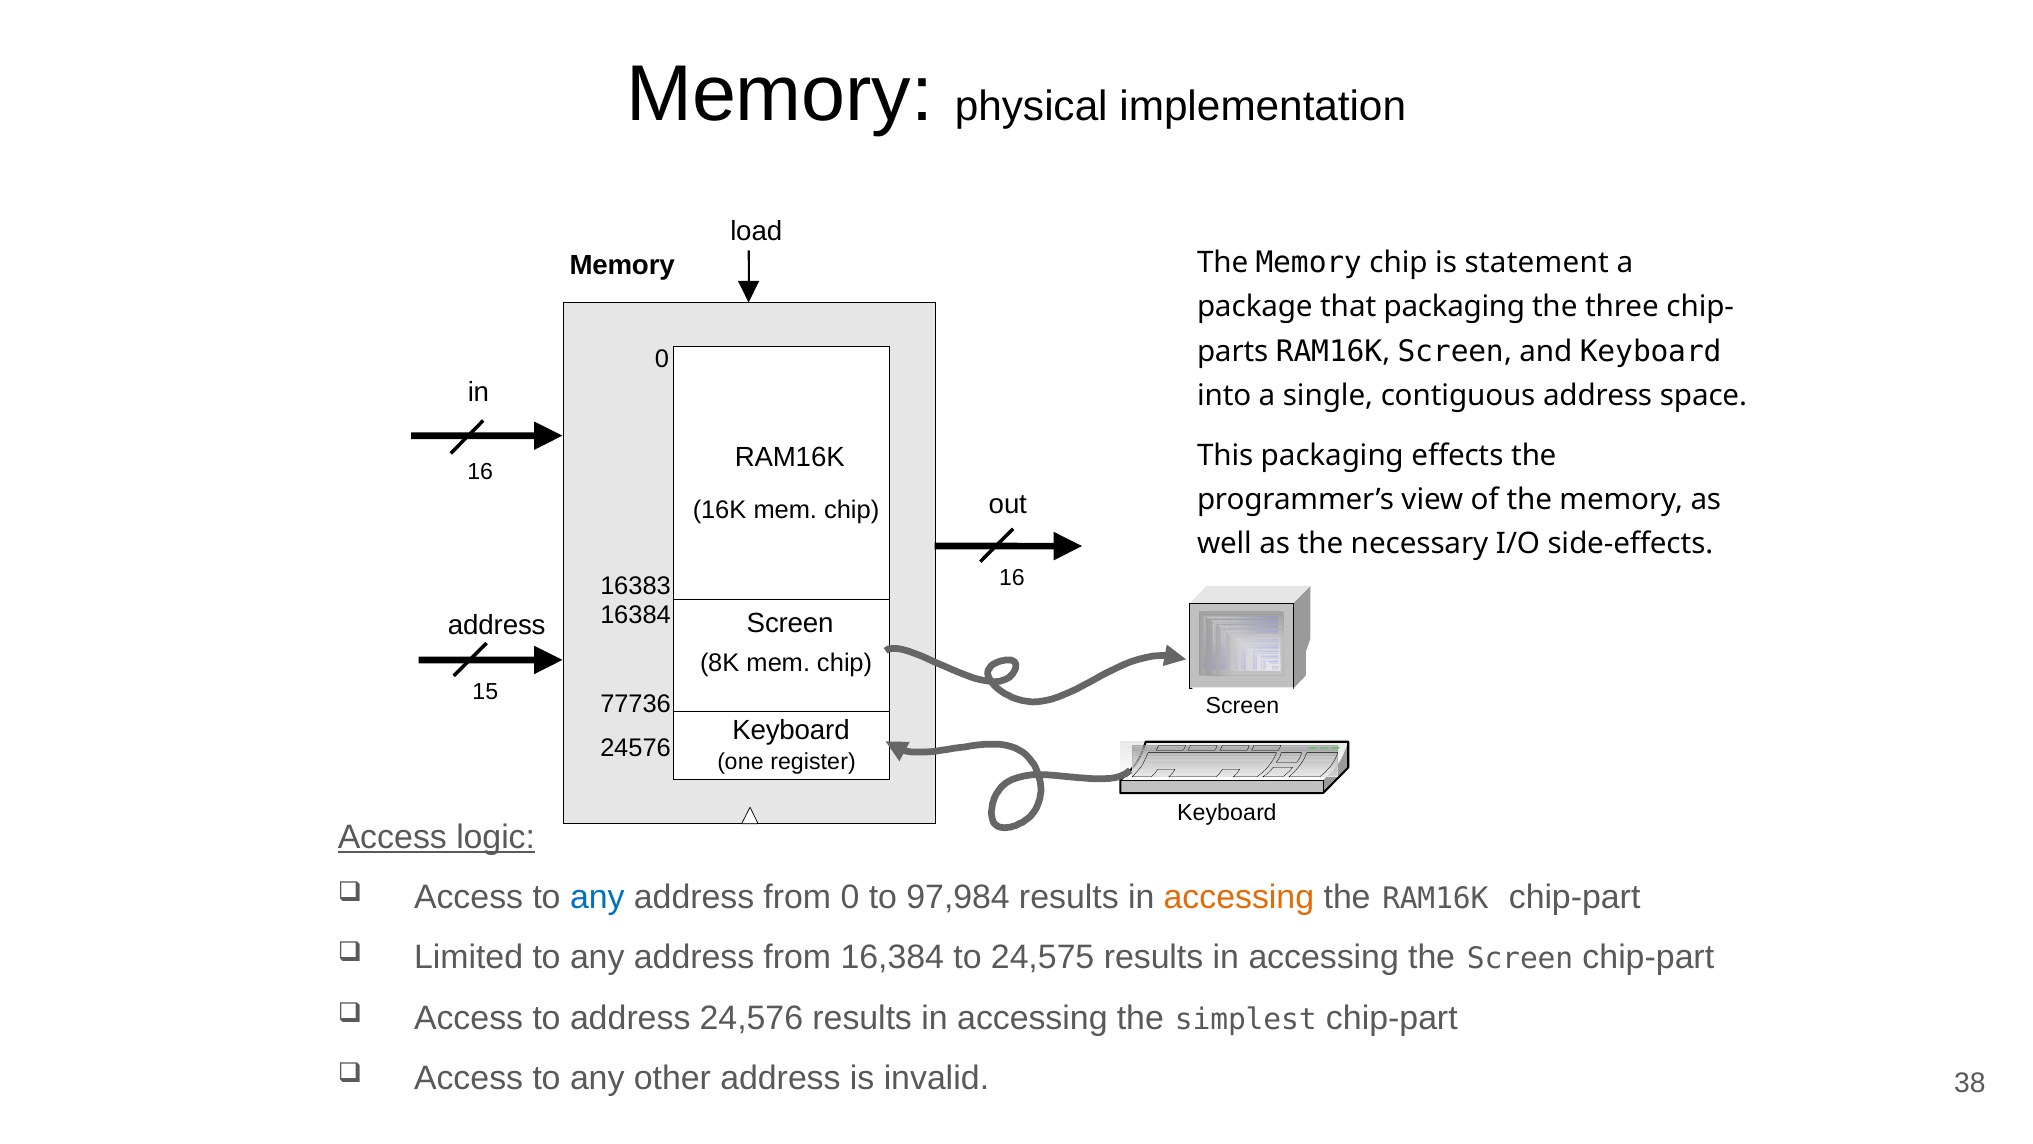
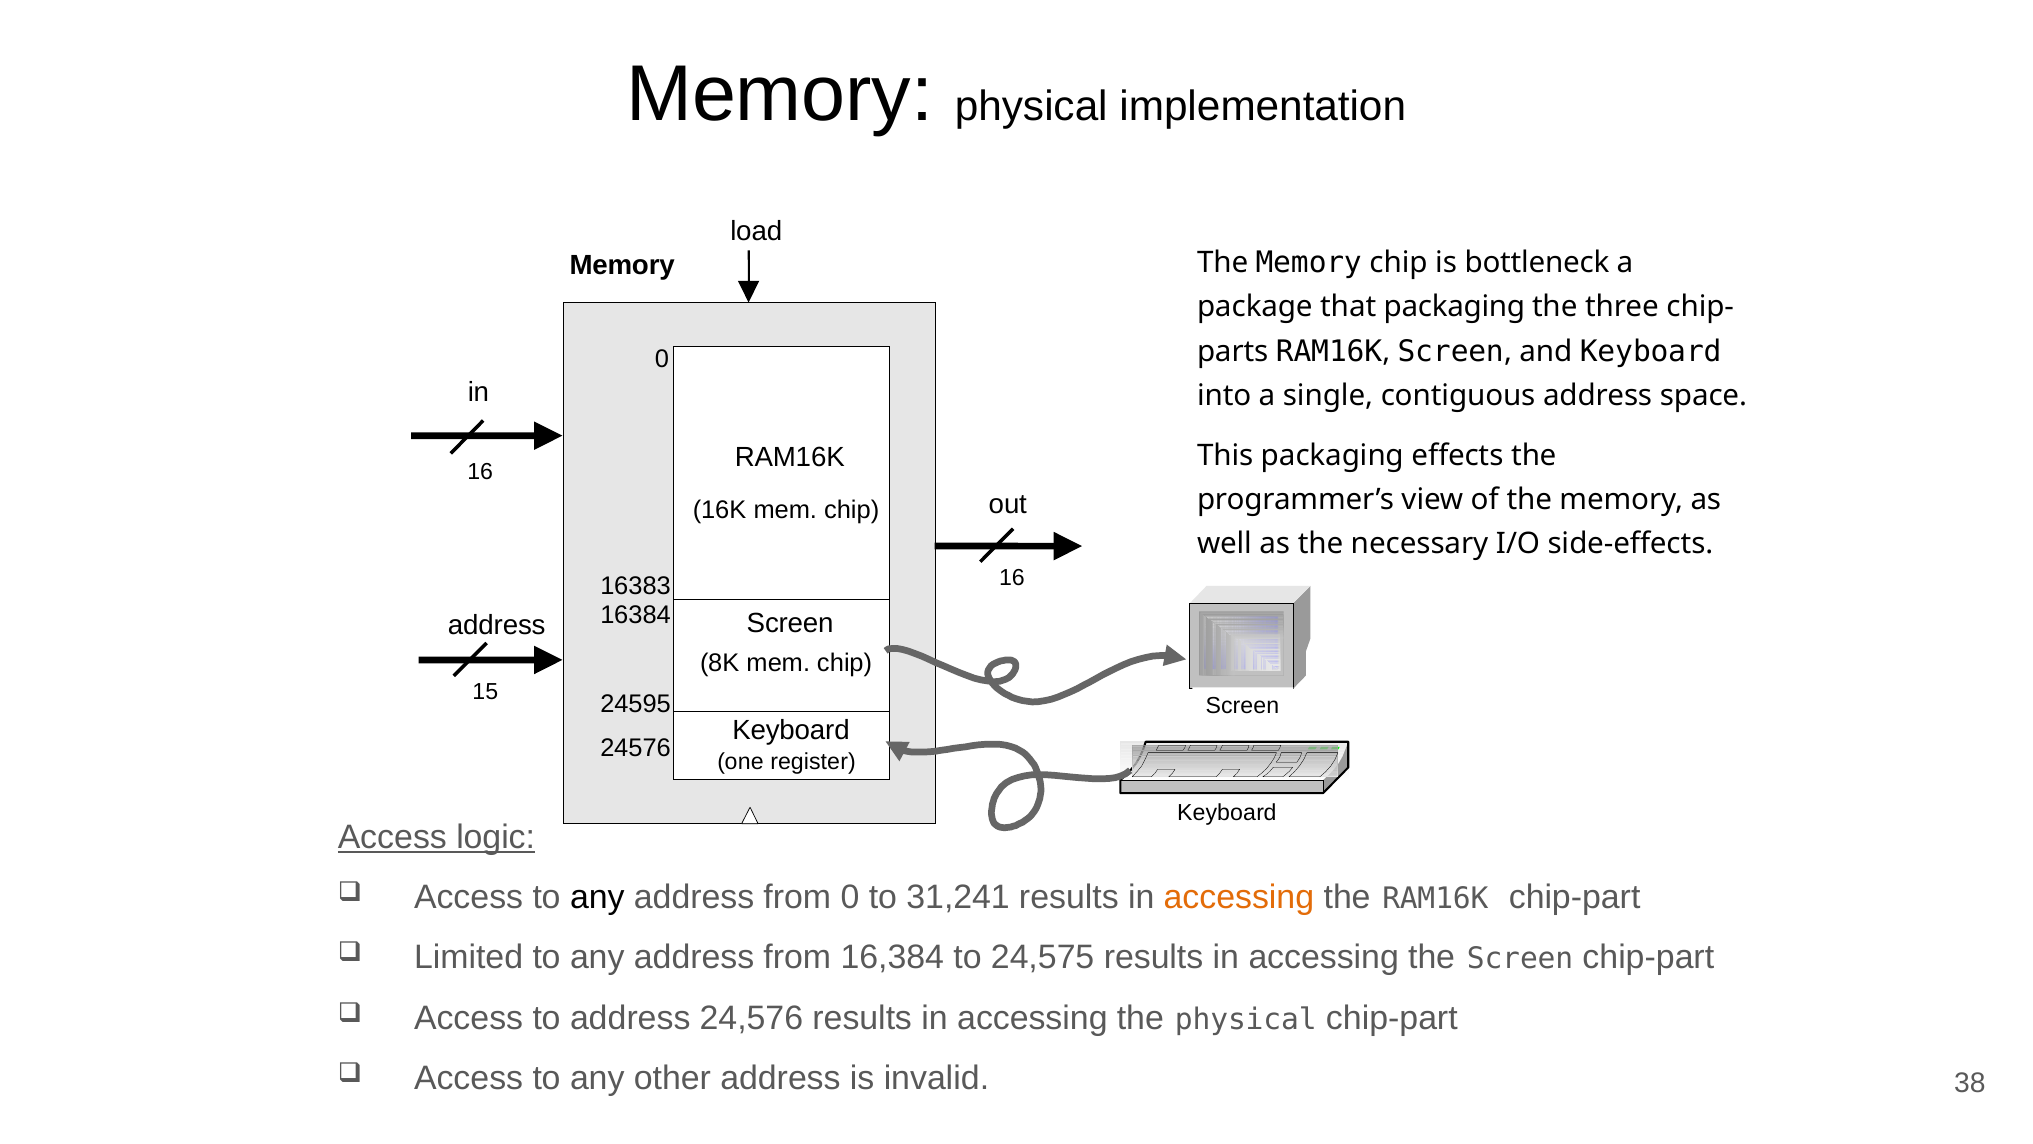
statement: statement -> bottleneck
77736: 77736 -> 24595
any at (597, 897) colour: blue -> black
97,984: 97,984 -> 31,241
the simplest: simplest -> physical
